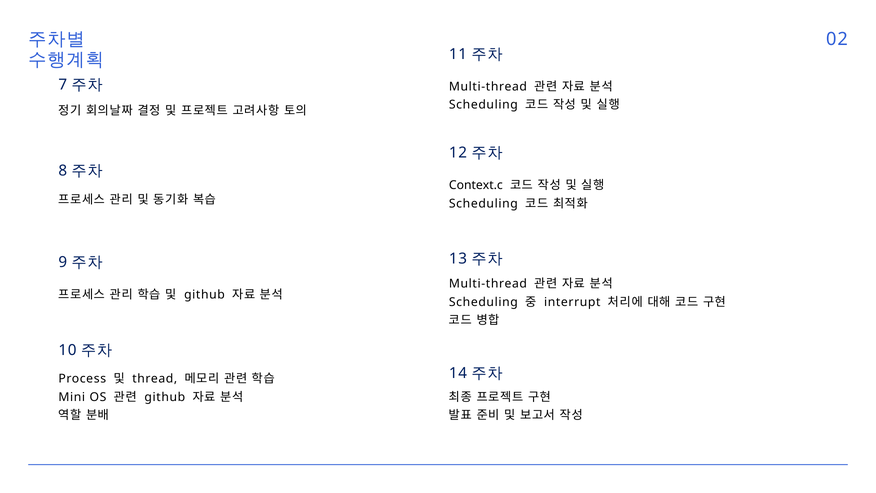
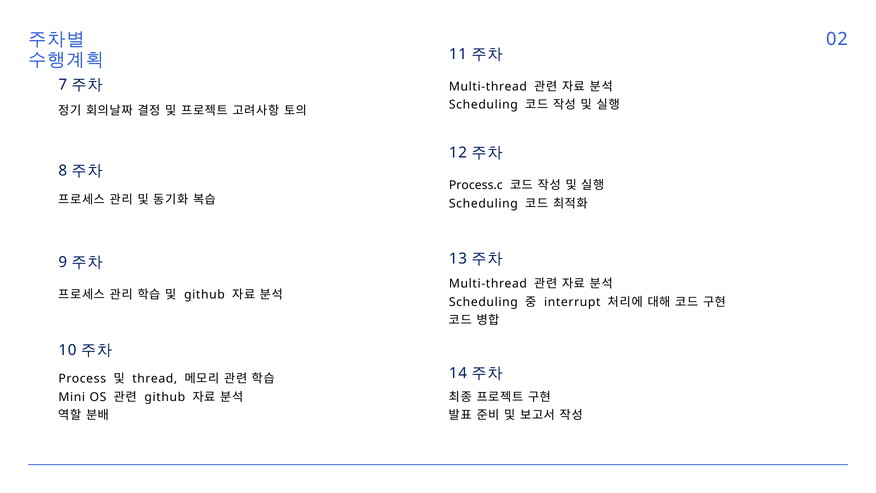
Context.c: Context.c -> Process.c
